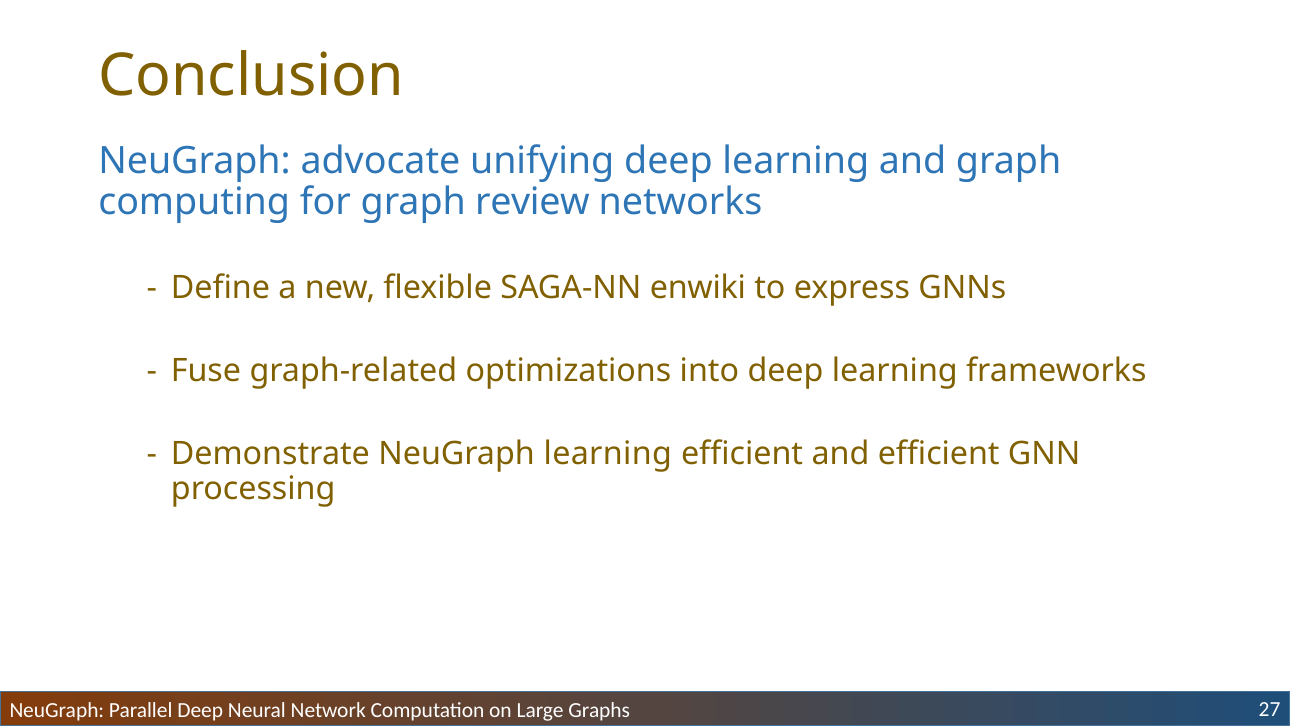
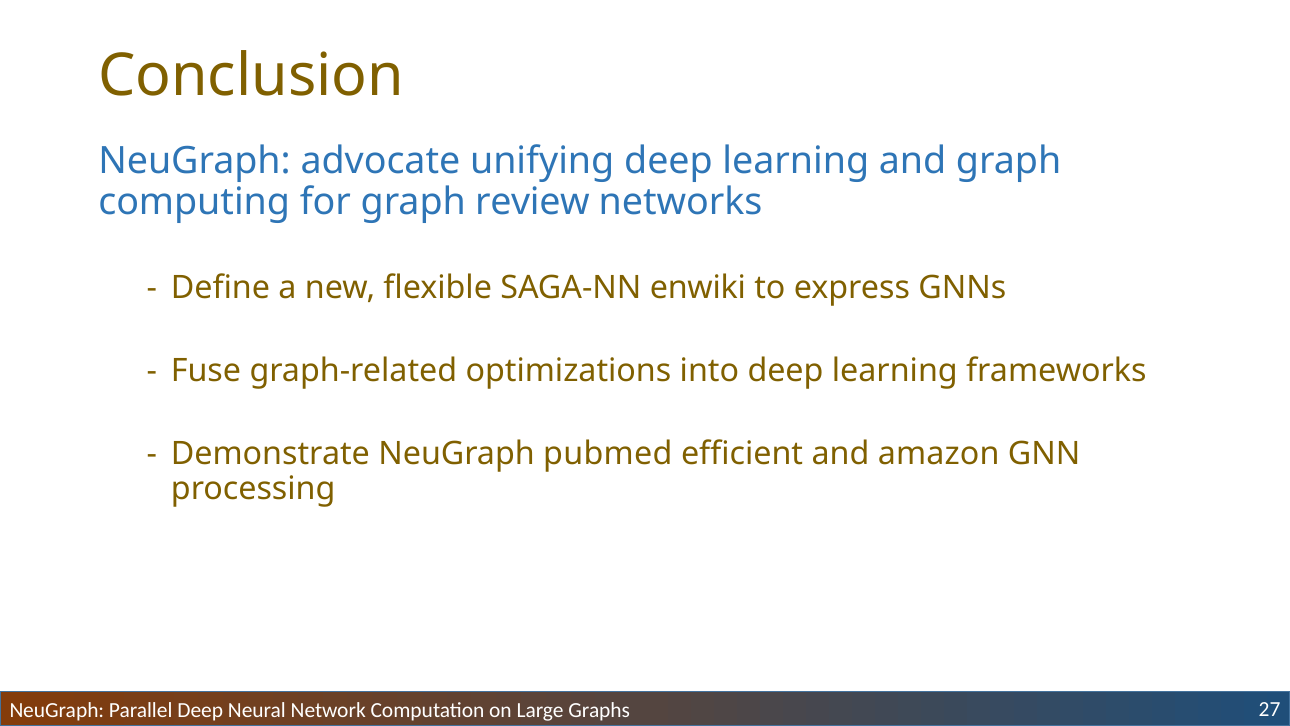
NeuGraph learning: learning -> pubmed
and efficient: efficient -> amazon
